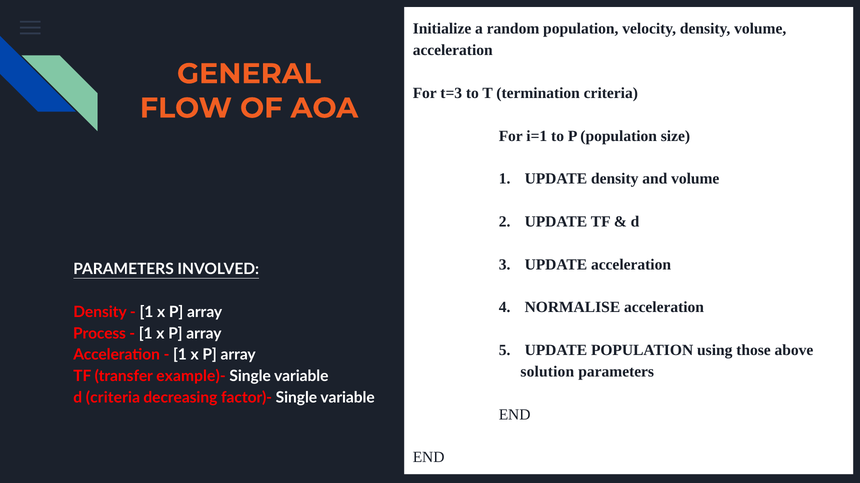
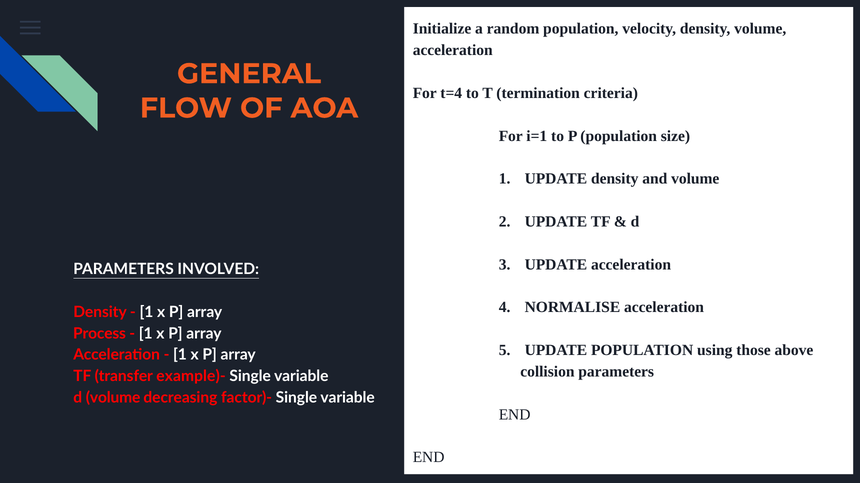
t=3: t=3 -> t=4
solution: solution -> collision
d criteria: criteria -> volume
